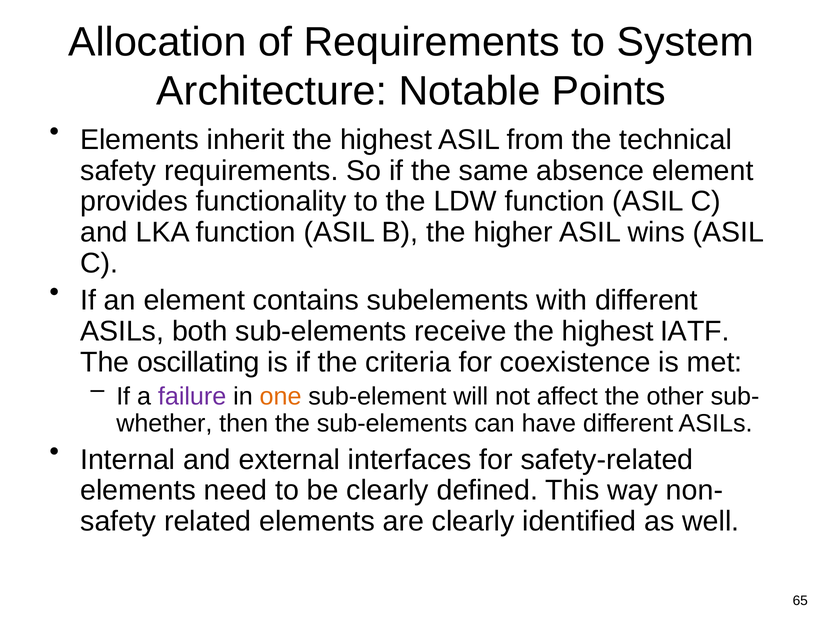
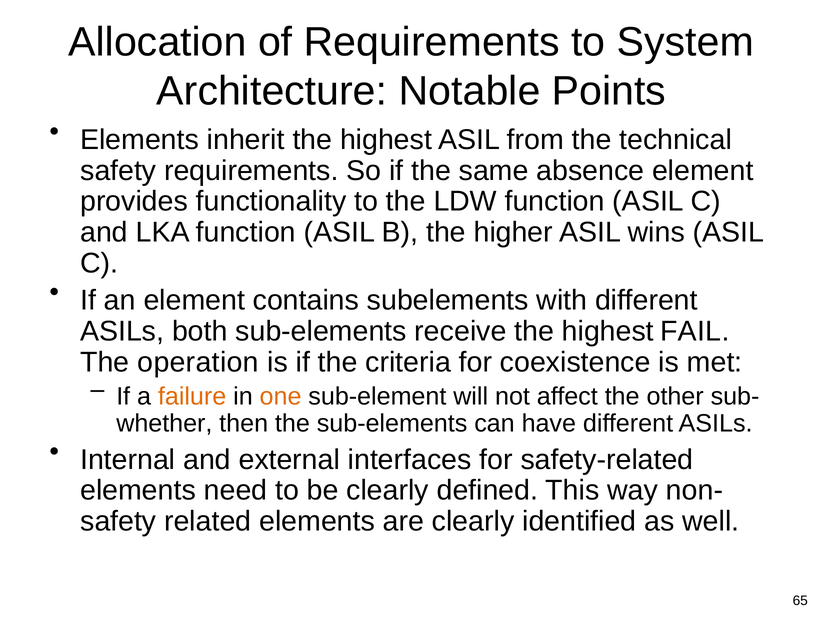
IATF: IATF -> FAIL
oscillating: oscillating -> operation
failure colour: purple -> orange
